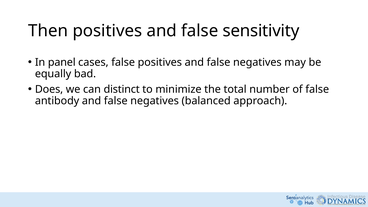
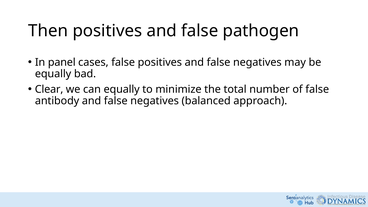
sensitivity: sensitivity -> pathogen
Does: Does -> Clear
can distinct: distinct -> equally
